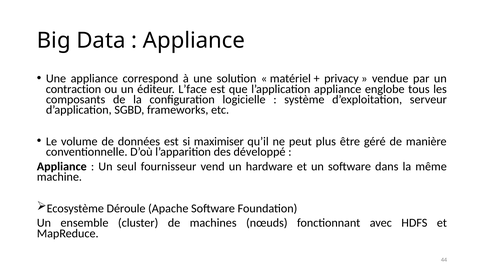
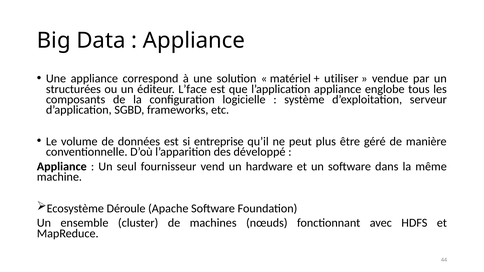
privacy: privacy -> utiliser
contraction: contraction -> structurées
maximiser: maximiser -> entreprise
